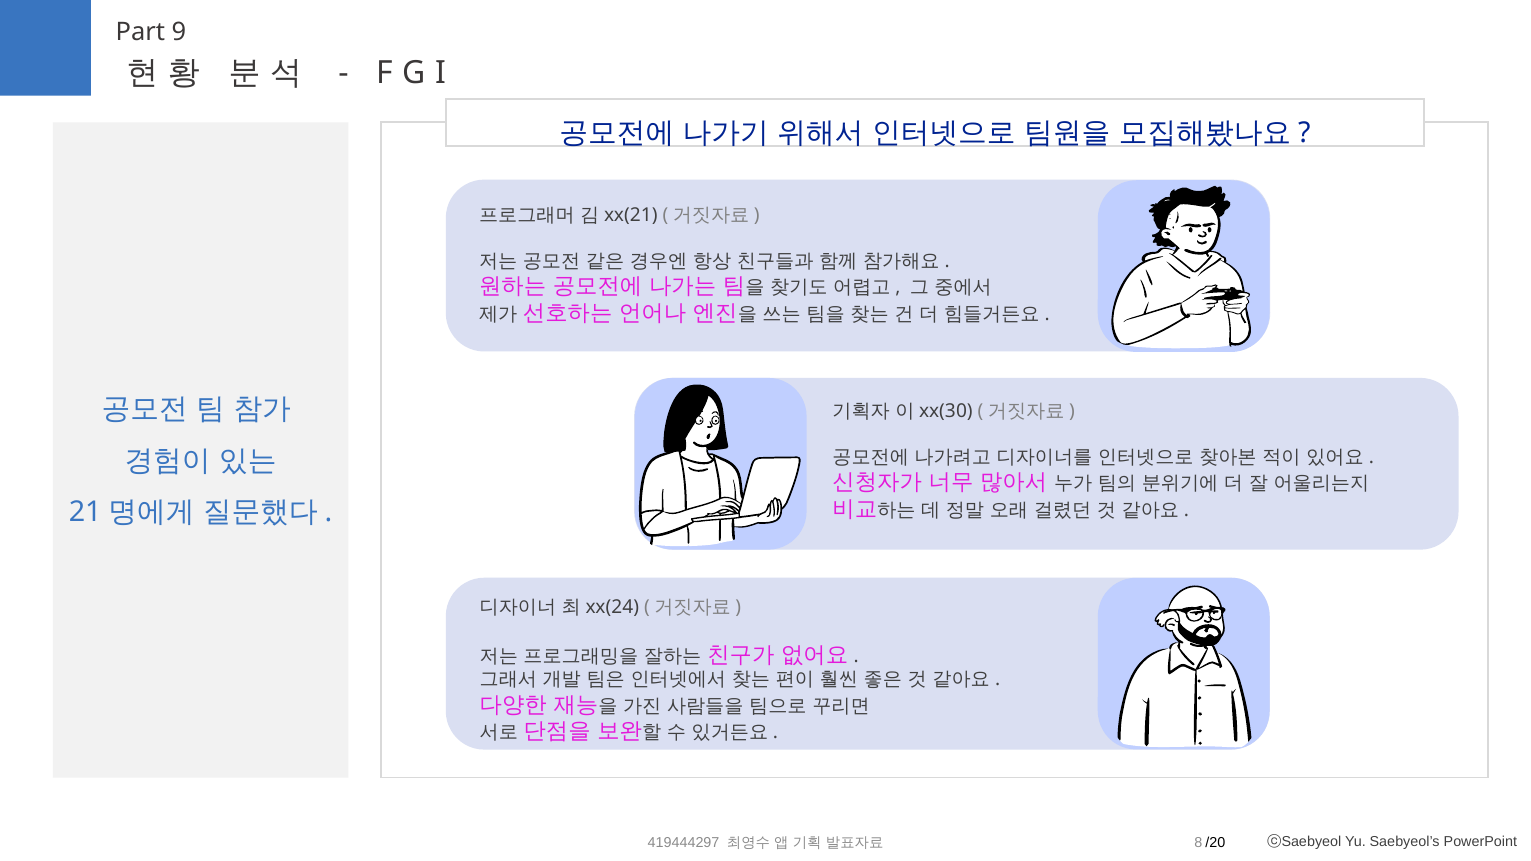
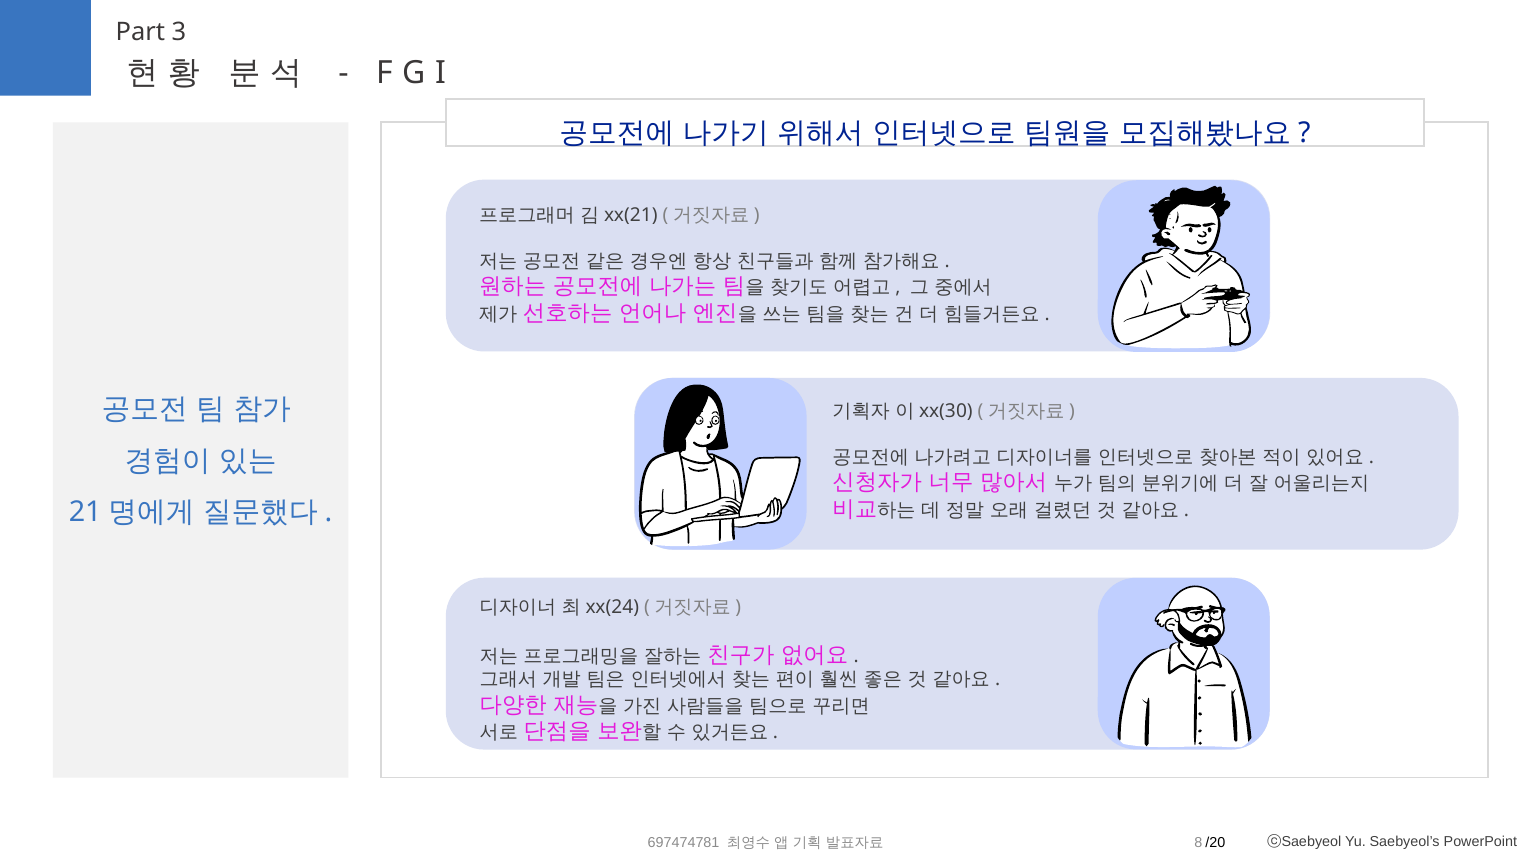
9: 9 -> 3
419444297: 419444297 -> 697474781
